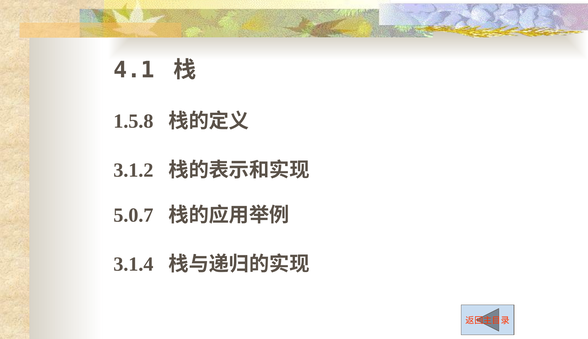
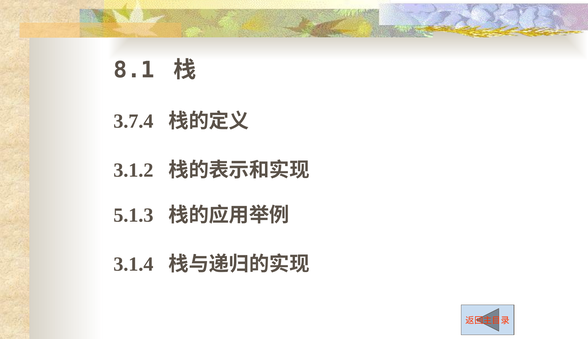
4.1: 4.1 -> 8.1
1.5.8: 1.5.8 -> 3.7.4
5.0.7: 5.0.7 -> 5.1.3
